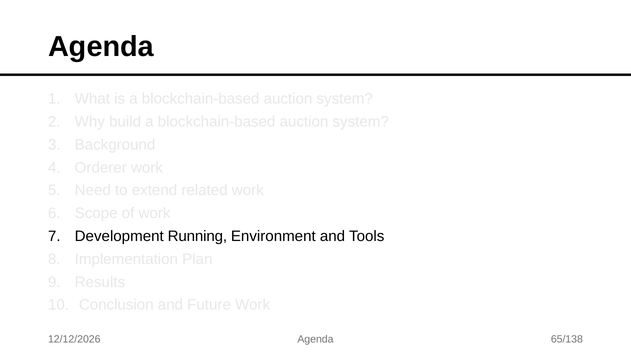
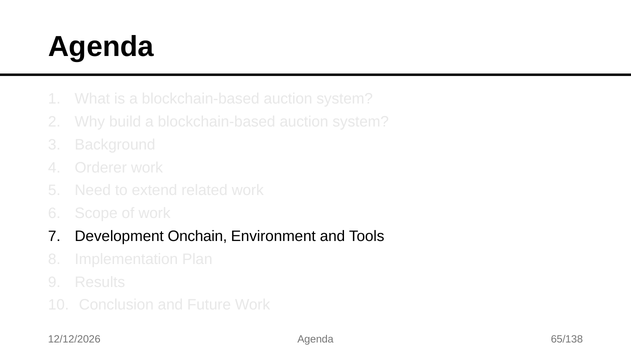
Running: Running -> Onchain
